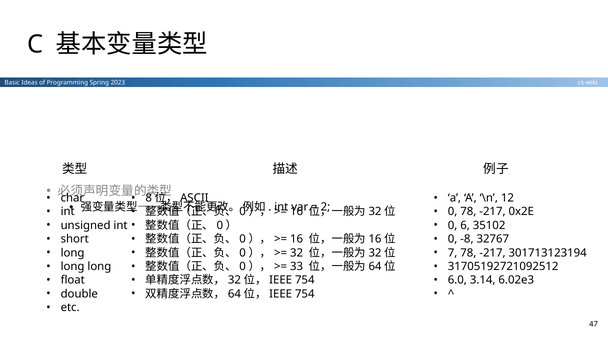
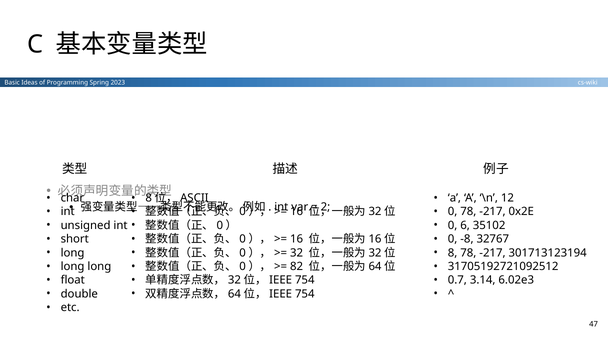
7: 7 -> 8
33: 33 -> 82
6.0: 6.0 -> 0.7
